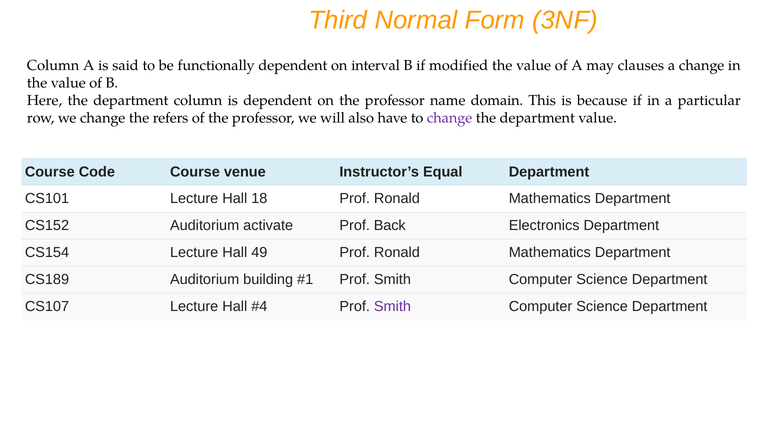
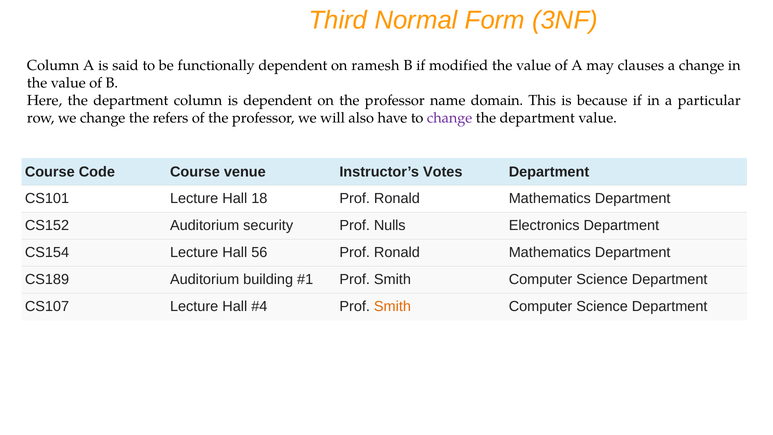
interval: interval -> ramesh
Equal: Equal -> Votes
activate: activate -> security
Back: Back -> Nulls
49: 49 -> 56
Smith at (392, 306) colour: purple -> orange
